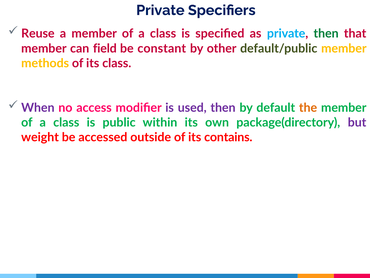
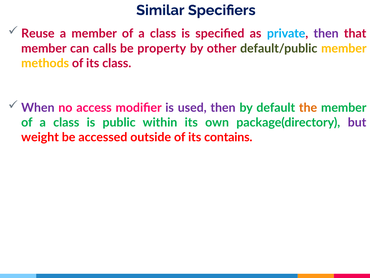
Private at (160, 10): Private -> Similar
then at (326, 34) colour: green -> purple
field: field -> calls
constant: constant -> property
